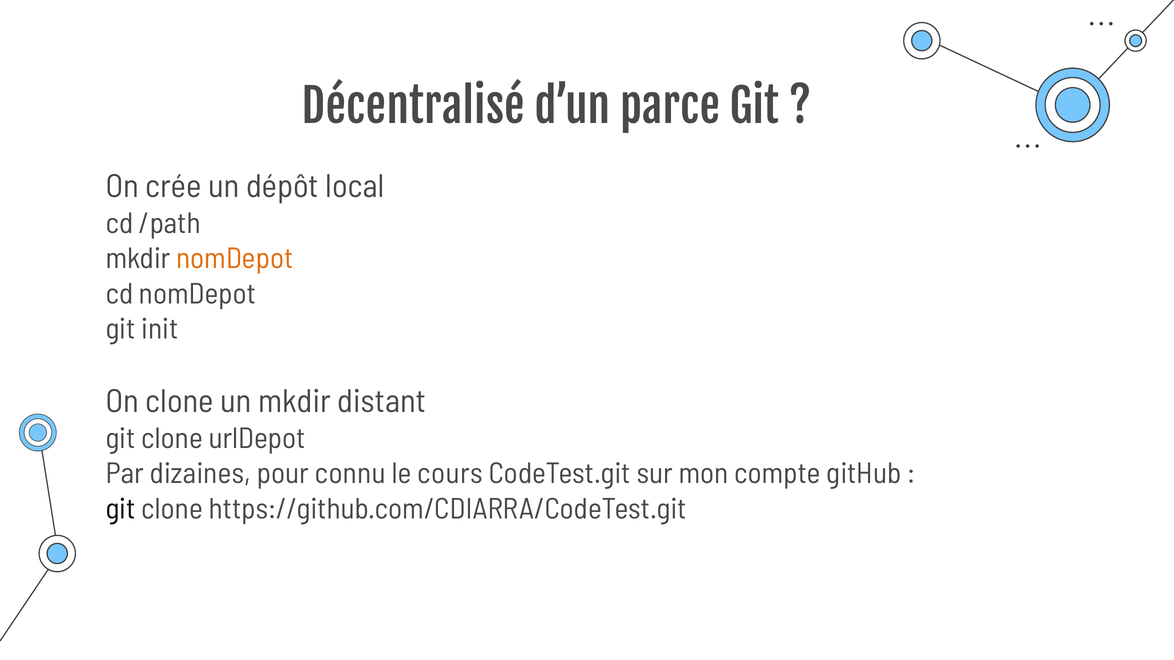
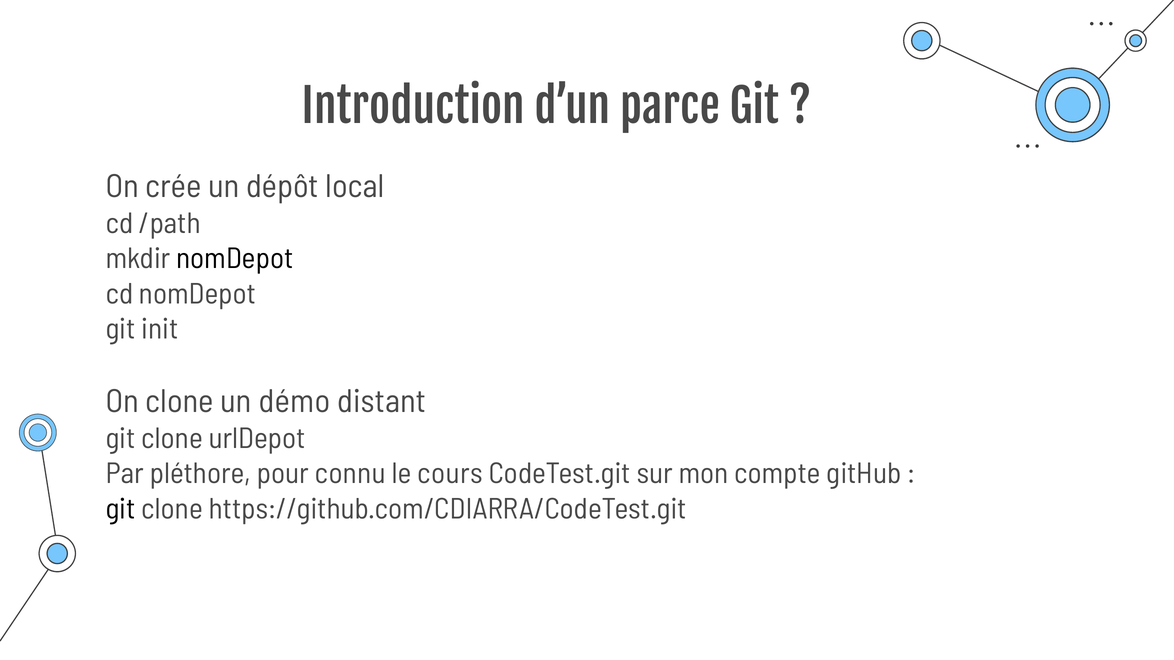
Décentralisé: Décentralisé -> Introduction
nomDepot at (235, 259) colour: orange -> black
un mkdir: mkdir -> démo
dizaines: dizaines -> pléthore
